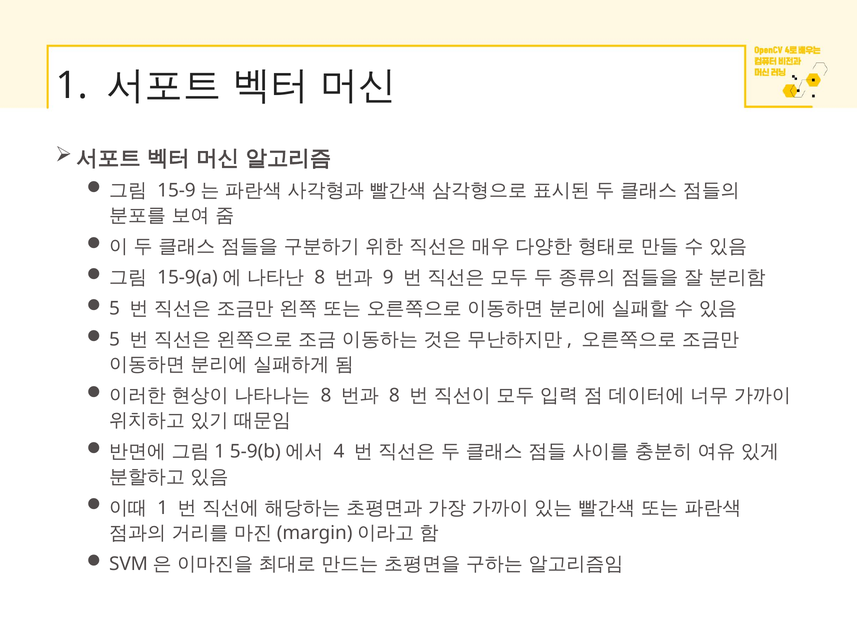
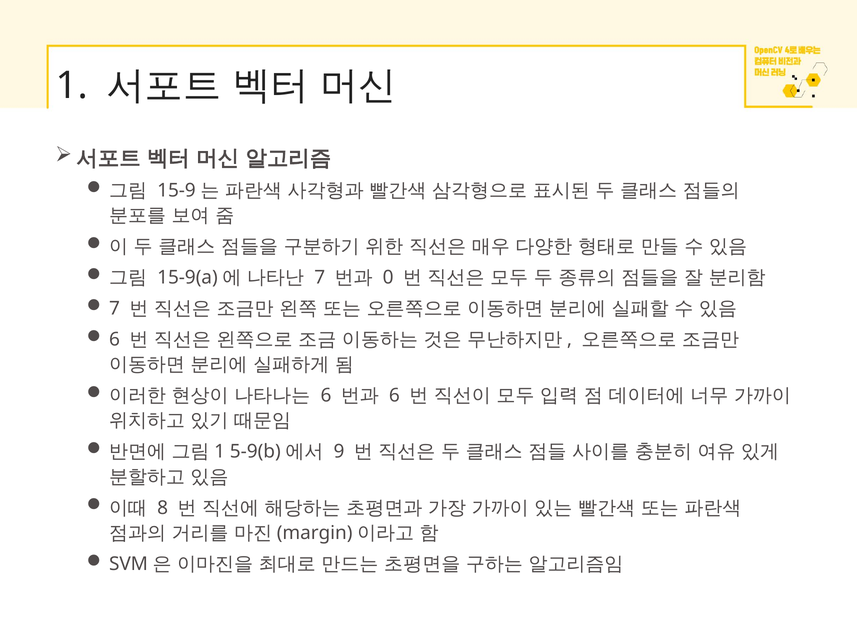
8 at (320, 277): 8 -> 7
9: 9 -> 0
5 at (114, 308): 5 -> 7
5 at (114, 339): 5 -> 6
8 at (326, 395): 8 -> 6
8 at (394, 395): 8 -> 6
4: 4 -> 9
1 at (163, 508): 1 -> 8
